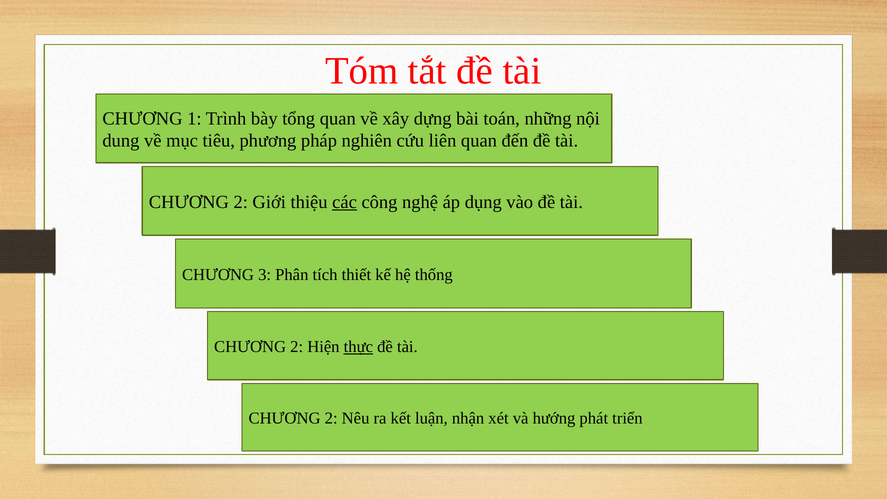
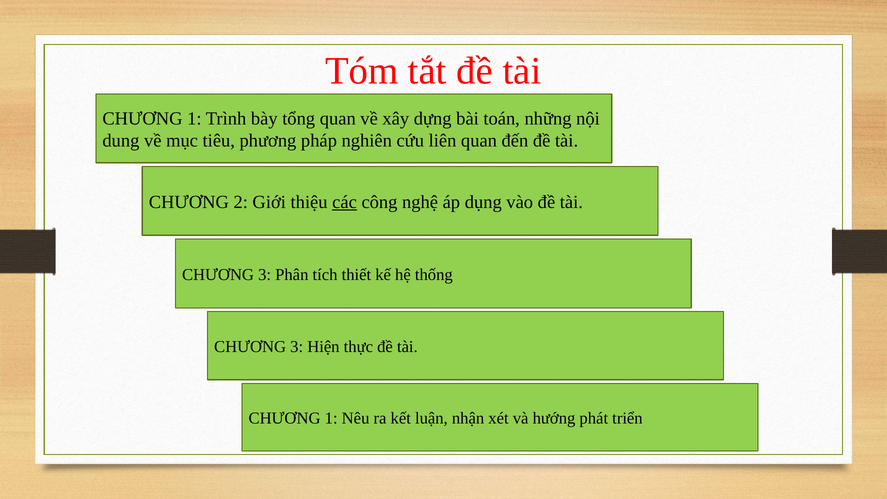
2 at (297, 347): 2 -> 3
thực underline: present -> none
2 at (331, 418): 2 -> 1
